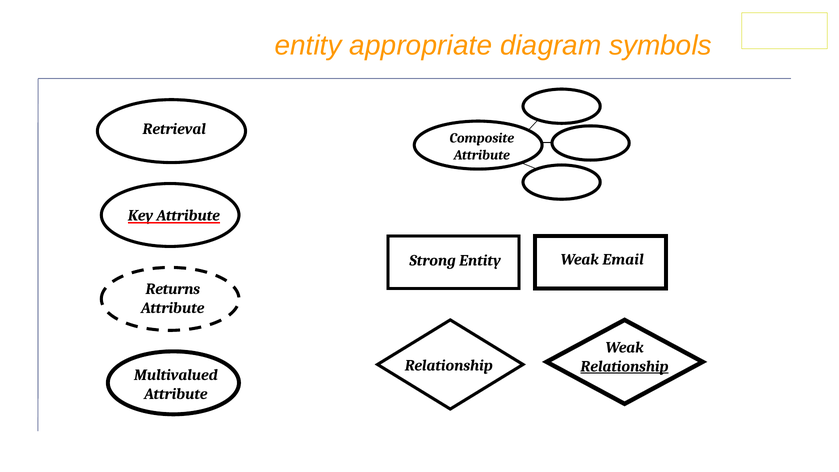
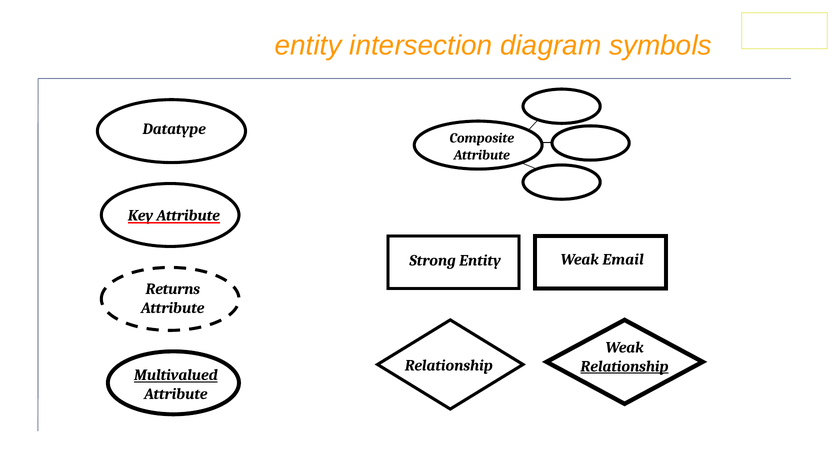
appropriate: appropriate -> intersection
Retrieval: Retrieval -> Datatype
Multivalued underline: none -> present
